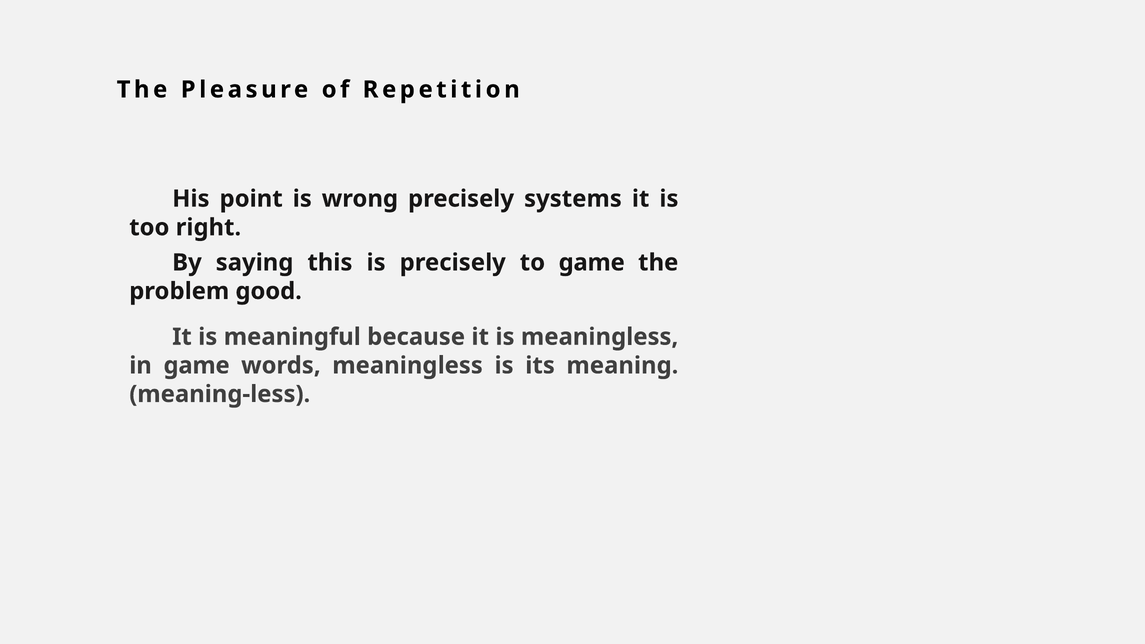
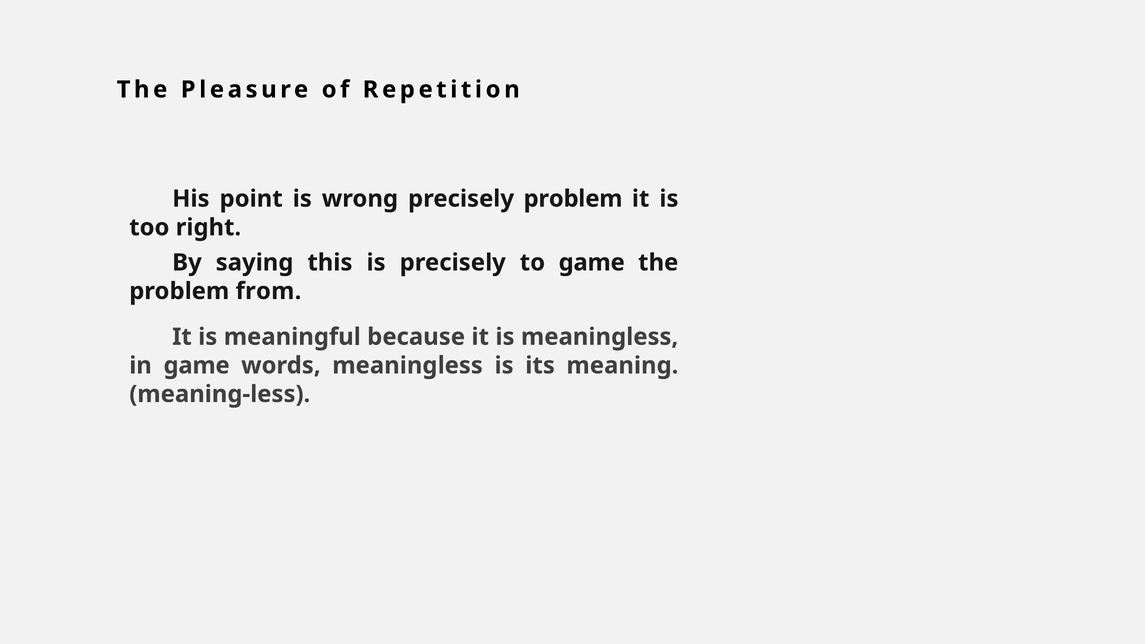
precisely systems: systems -> problem
good: good -> from
